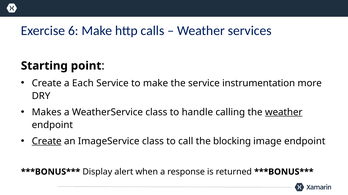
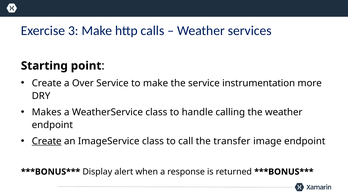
6: 6 -> 3
Each: Each -> Over
weather at (284, 113) underline: present -> none
blocking: blocking -> transfer
